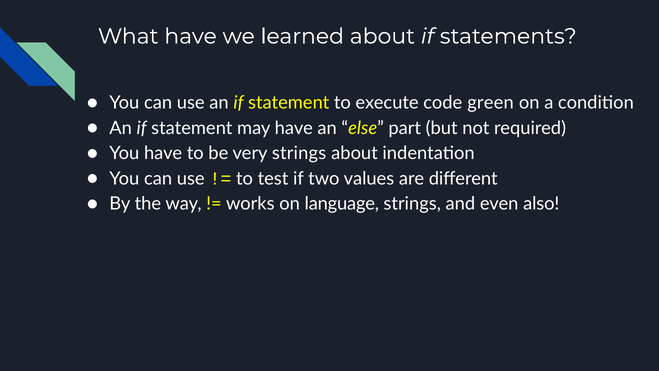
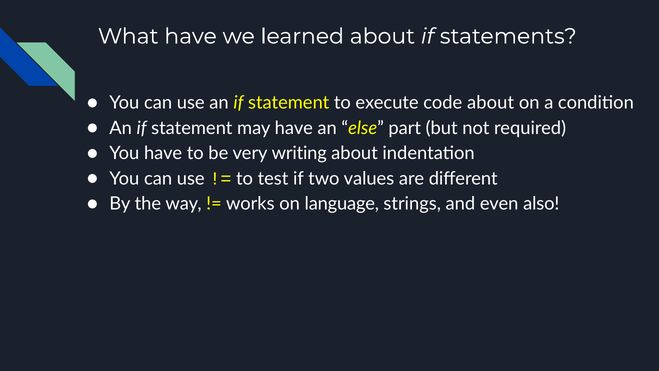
code green: green -> about
very strings: strings -> writing
